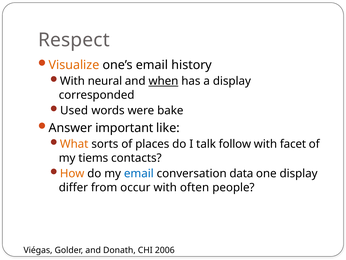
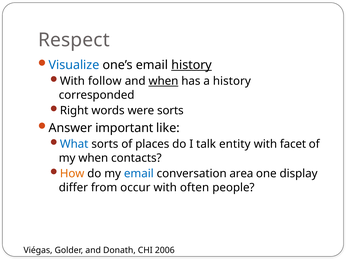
Visualize colour: orange -> blue
history at (192, 65) underline: none -> present
neural: neural -> follow
a display: display -> history
Used: Used -> Right
were bake: bake -> sorts
What colour: orange -> blue
follow: follow -> entity
my tiems: tiems -> when
data: data -> area
